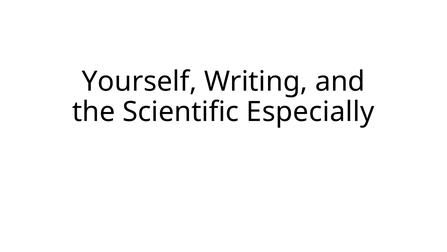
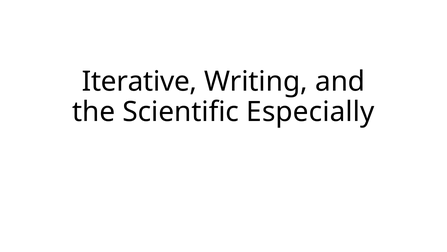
Yourself: Yourself -> Iterative
